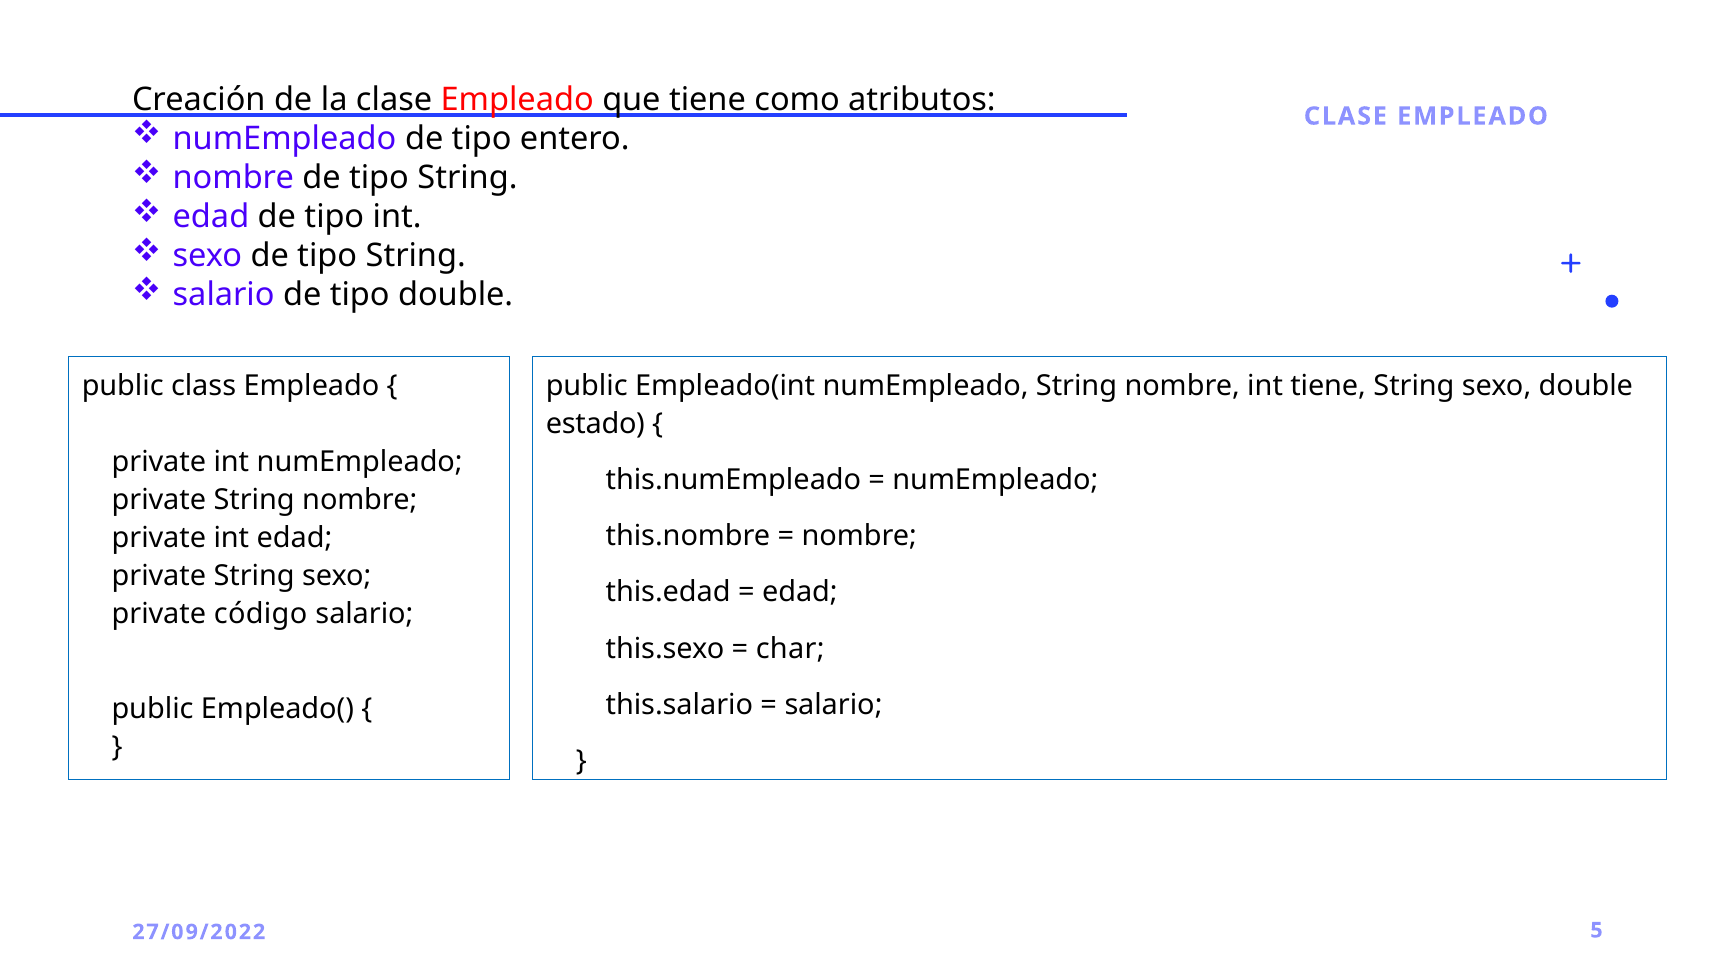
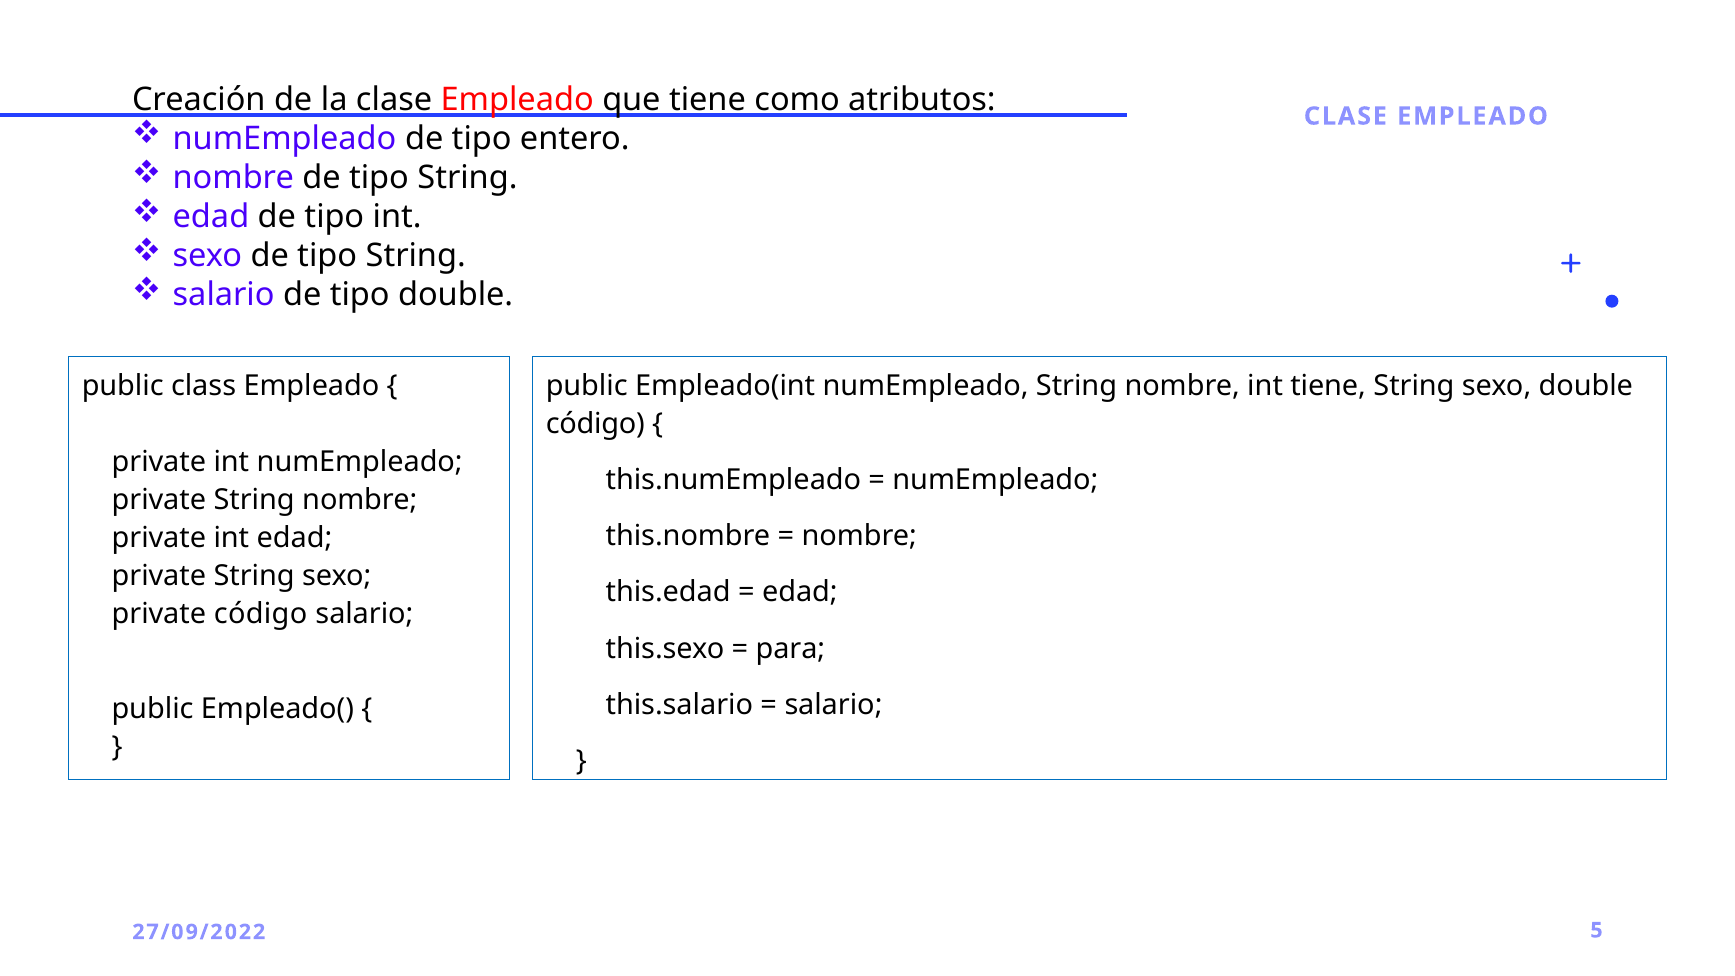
estado at (595, 424): estado -> código
char: char -> para
